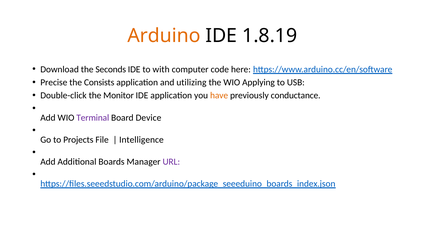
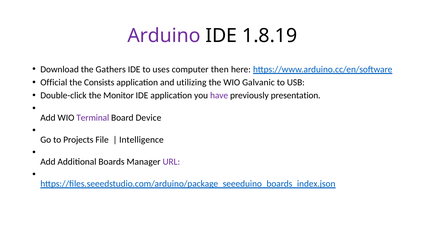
Arduino colour: orange -> purple
Seconds: Seconds -> Gathers
with: with -> uses
code: code -> then
Precise: Precise -> Official
Applying: Applying -> Galvanic
have colour: orange -> purple
conductance: conductance -> presentation
